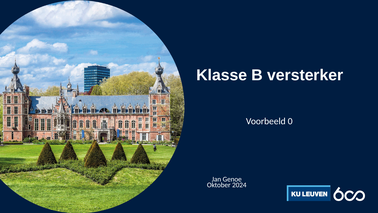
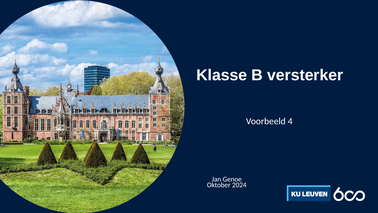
0: 0 -> 4
